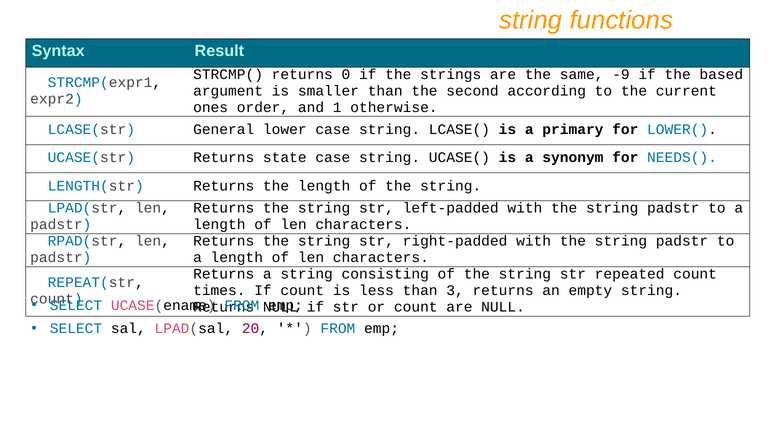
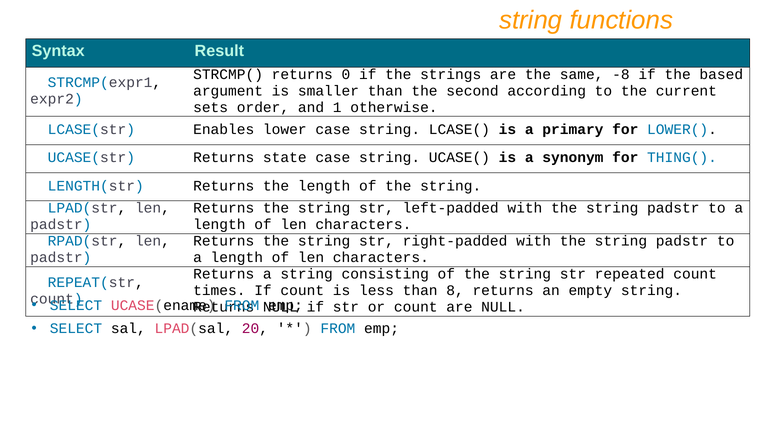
-9: -9 -> -8
ones: ones -> sets
General: General -> Enables
NEEDS(: NEEDS( -> THING(
3: 3 -> 8
